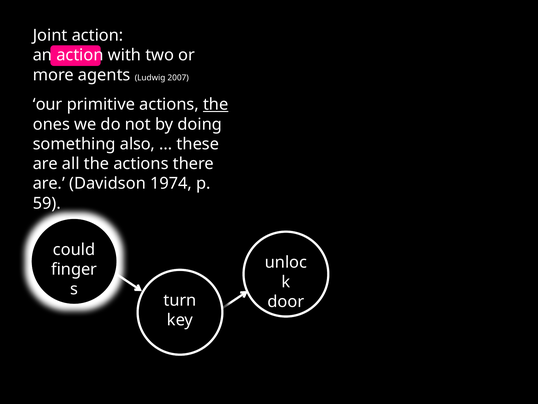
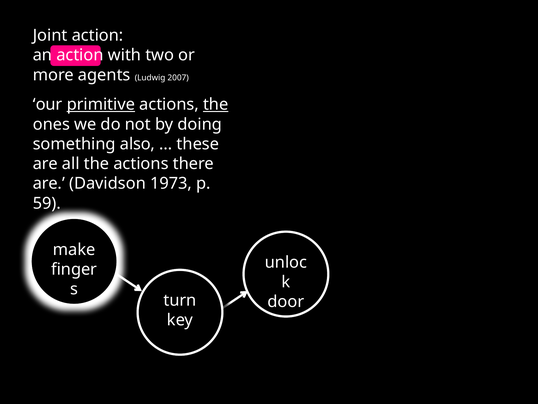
primitive underline: none -> present
1974: 1974 -> 1973
could: could -> make
